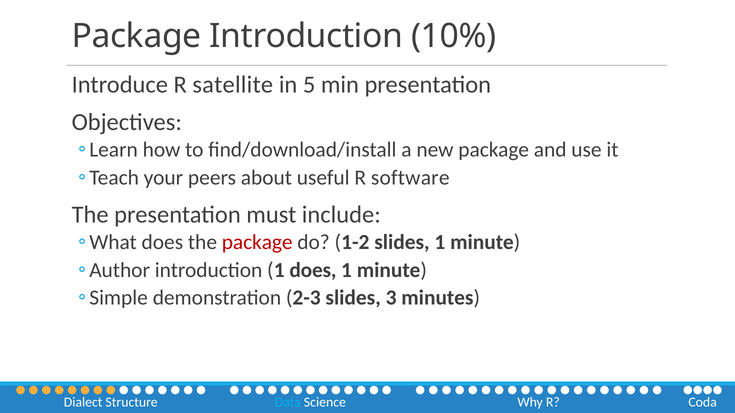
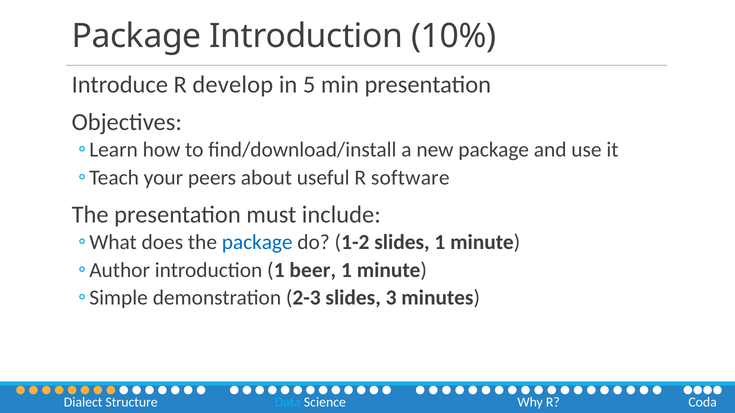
satellite: satellite -> develop
package at (257, 243) colour: red -> blue
1 does: does -> beer
